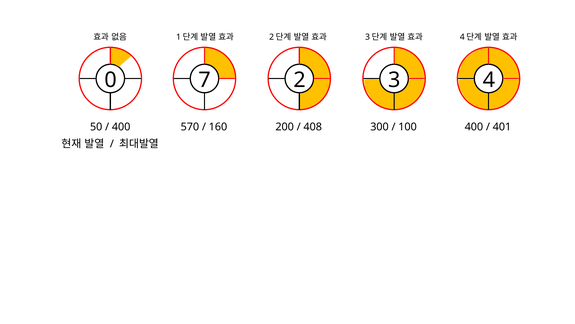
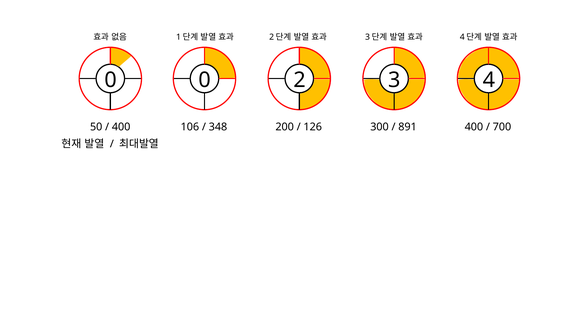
0 7: 7 -> 0
570: 570 -> 106
160: 160 -> 348
408: 408 -> 126
100: 100 -> 891
401: 401 -> 700
